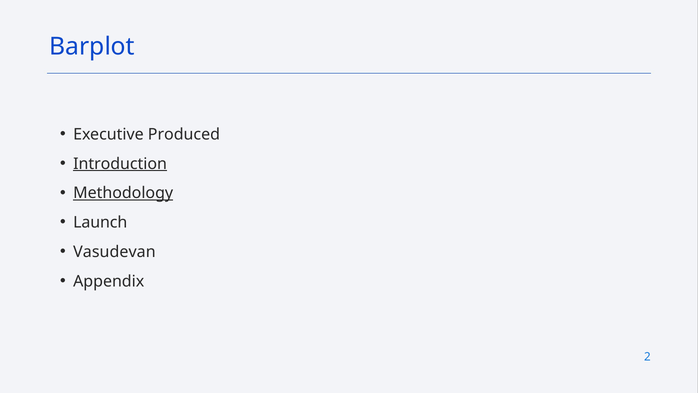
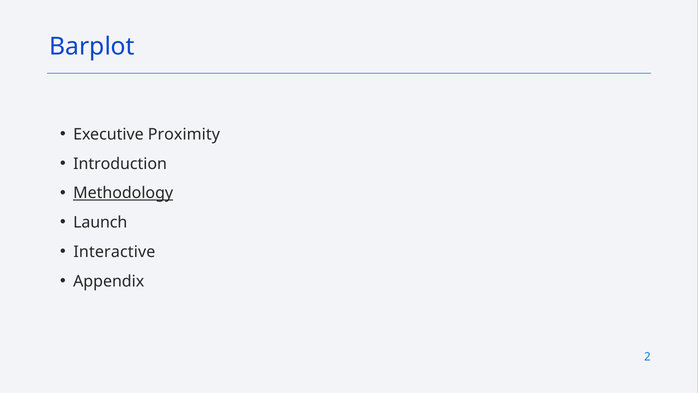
Produced: Produced -> Proximity
Introduction underline: present -> none
Vasudevan: Vasudevan -> Interactive
